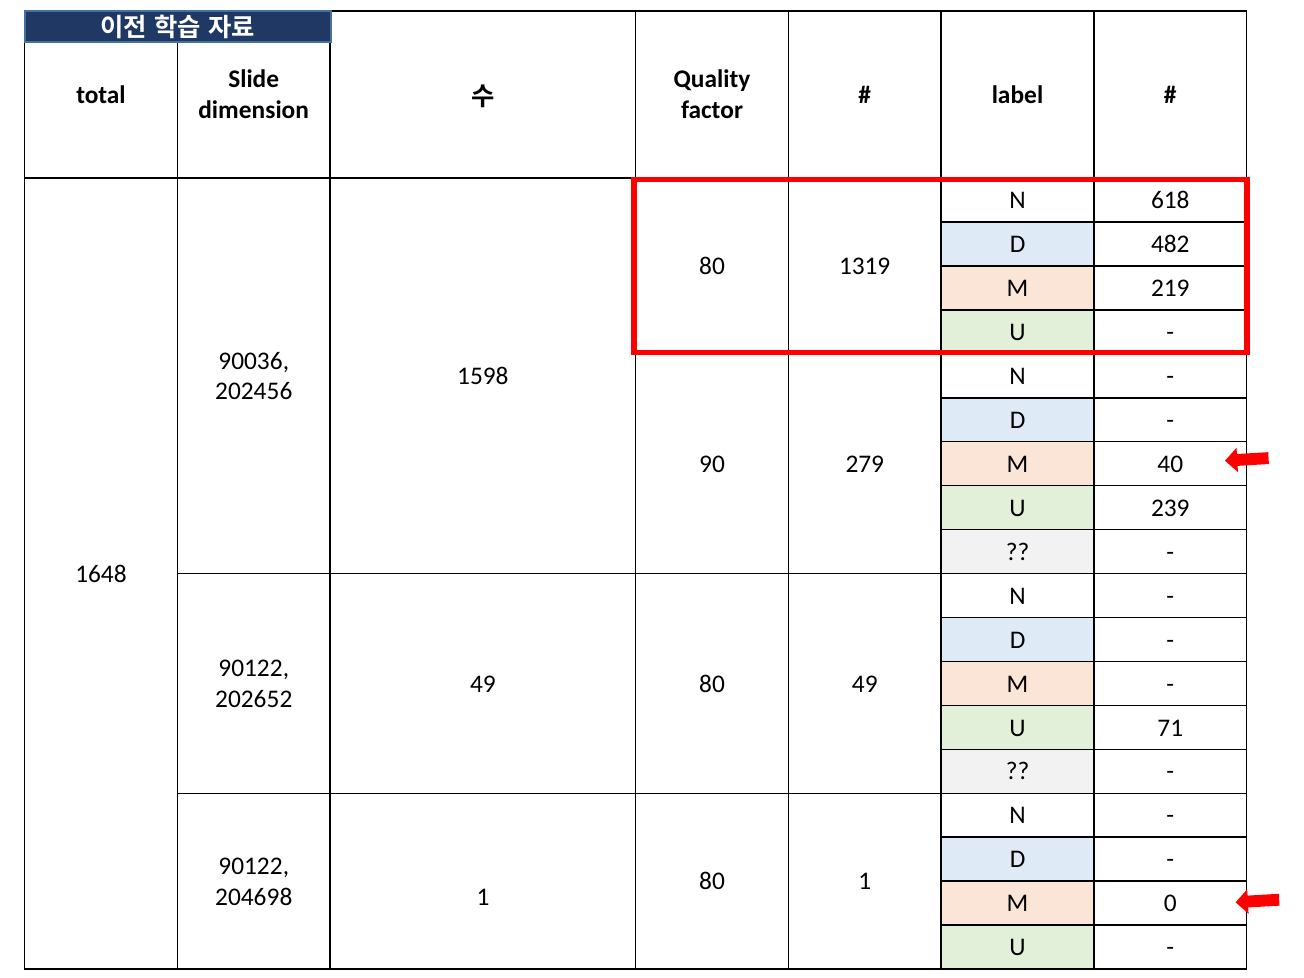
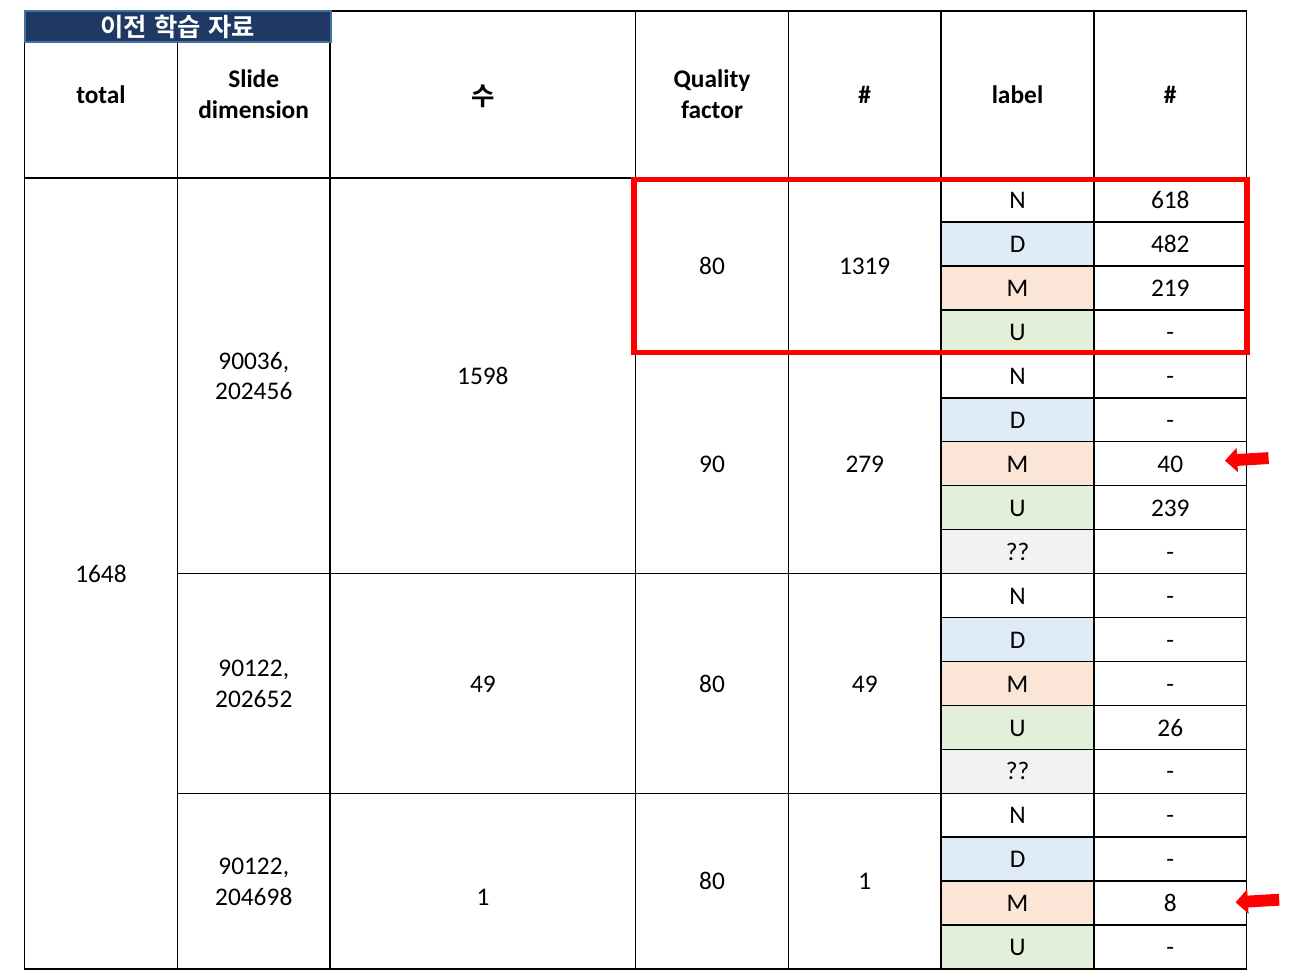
71: 71 -> 26
0: 0 -> 8
